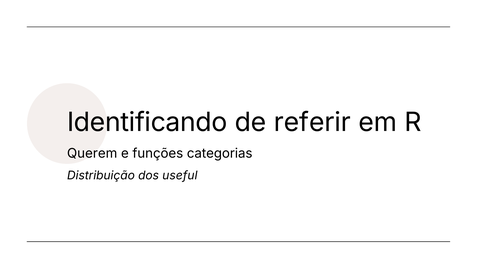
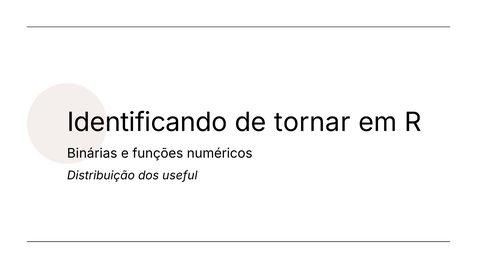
referir: referir -> tornar
Querem: Querem -> Binárias
categorias: categorias -> numéricos
